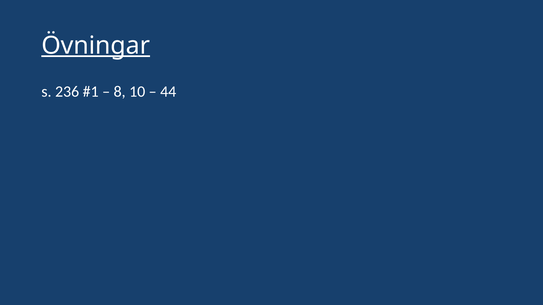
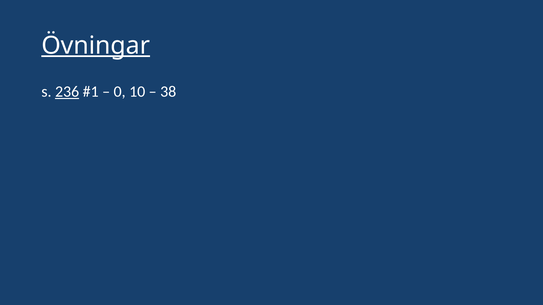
236 underline: none -> present
8: 8 -> 0
44: 44 -> 38
